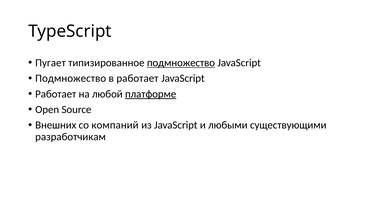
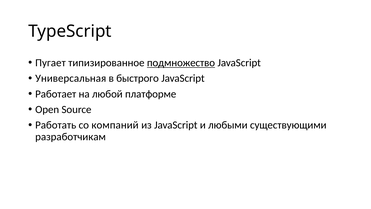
Подмножество at (71, 78): Подмножество -> Универсальная
в работает: работает -> быстрого
платформе underline: present -> none
Внешних: Внешних -> Работать
